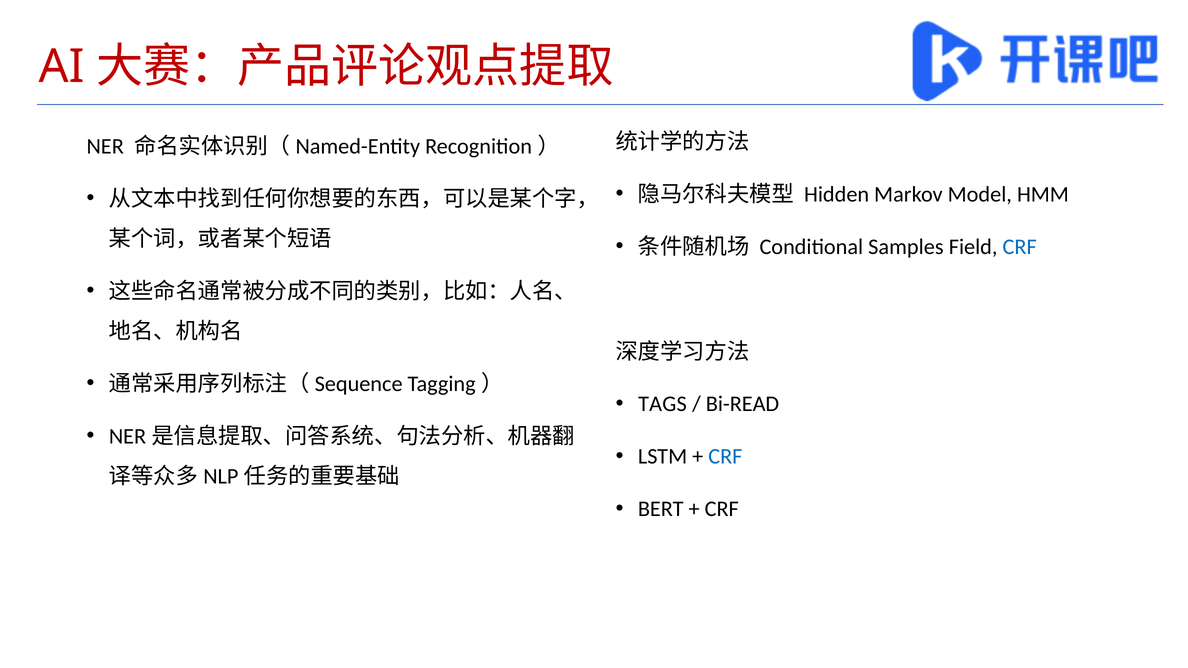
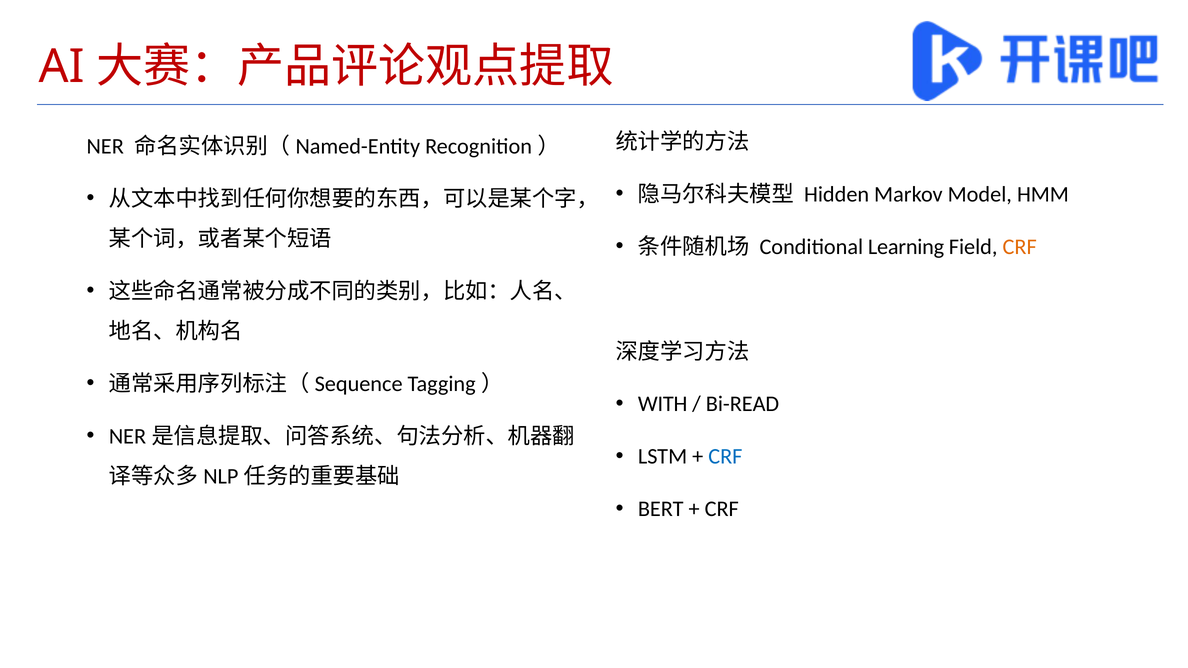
Samples: Samples -> Learning
CRF at (1020, 247) colour: blue -> orange
TAGS: TAGS -> WITH
